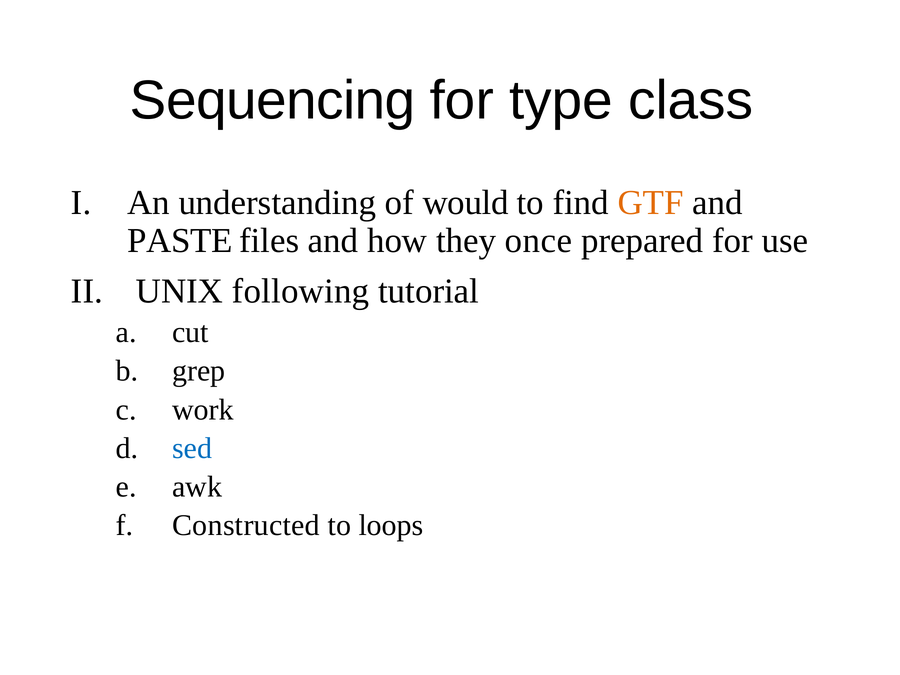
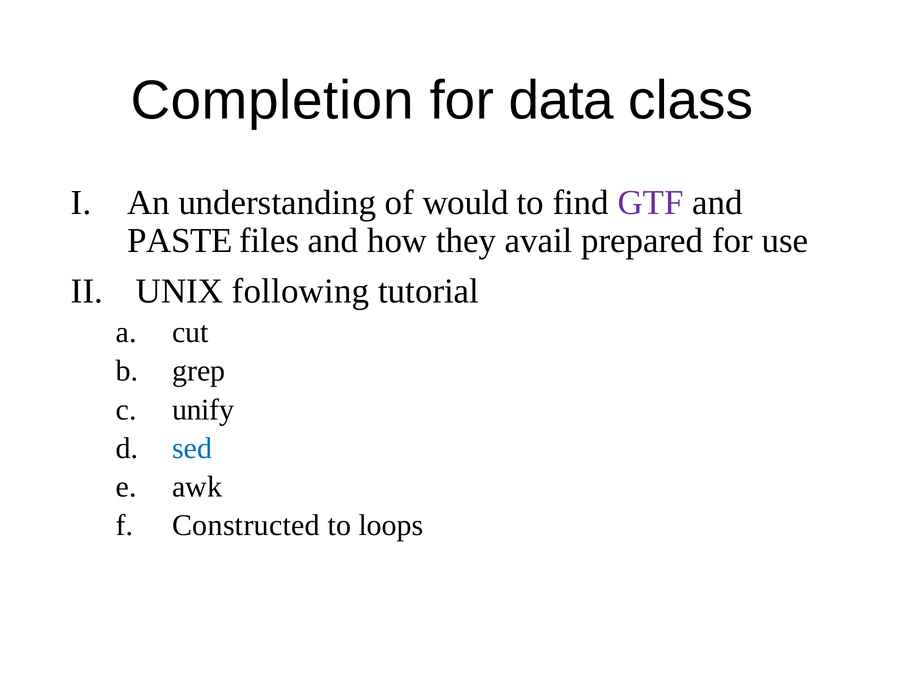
Sequencing: Sequencing -> Completion
type: type -> data
GTF colour: orange -> purple
once: once -> avail
work: work -> unify
